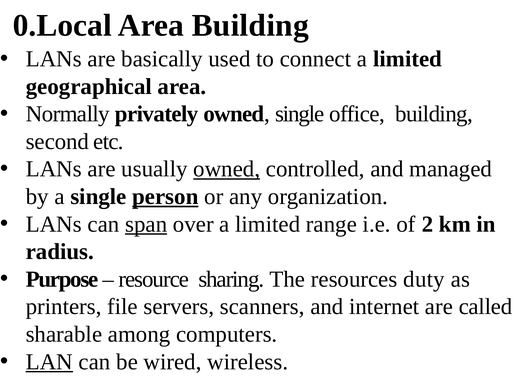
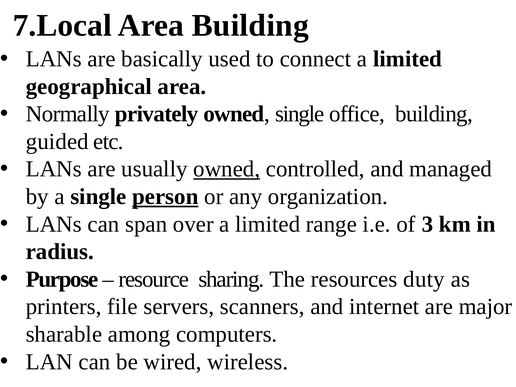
0.Local: 0.Local -> 7.Local
second: second -> guided
span underline: present -> none
2: 2 -> 3
called: called -> major
LAN underline: present -> none
